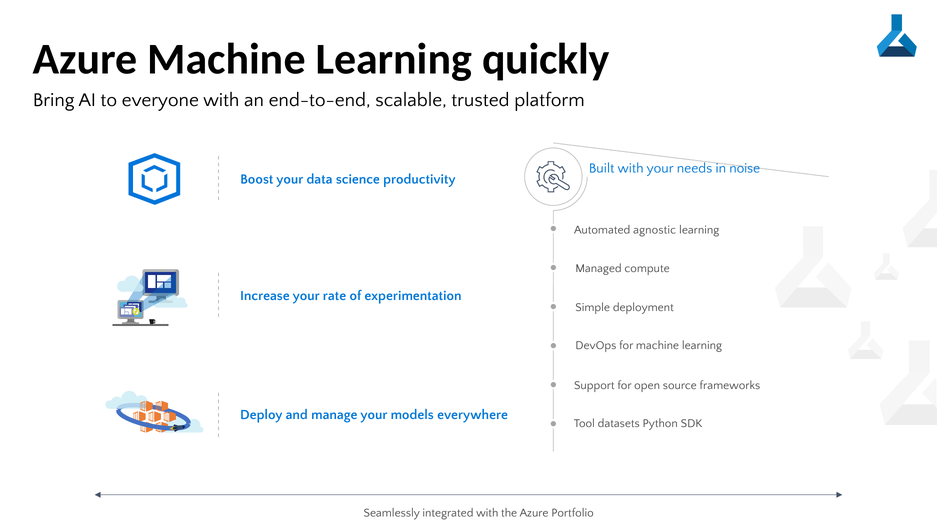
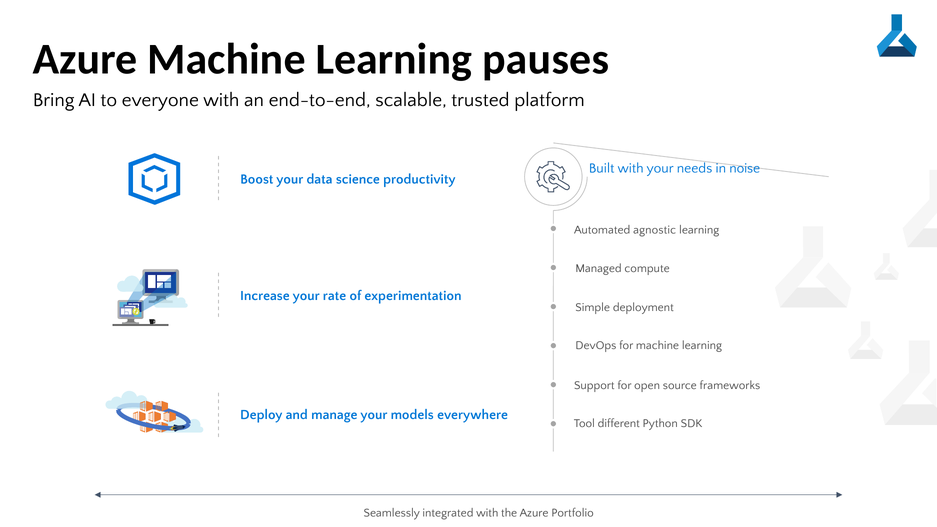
quickly: quickly -> pauses
datasets: datasets -> different
